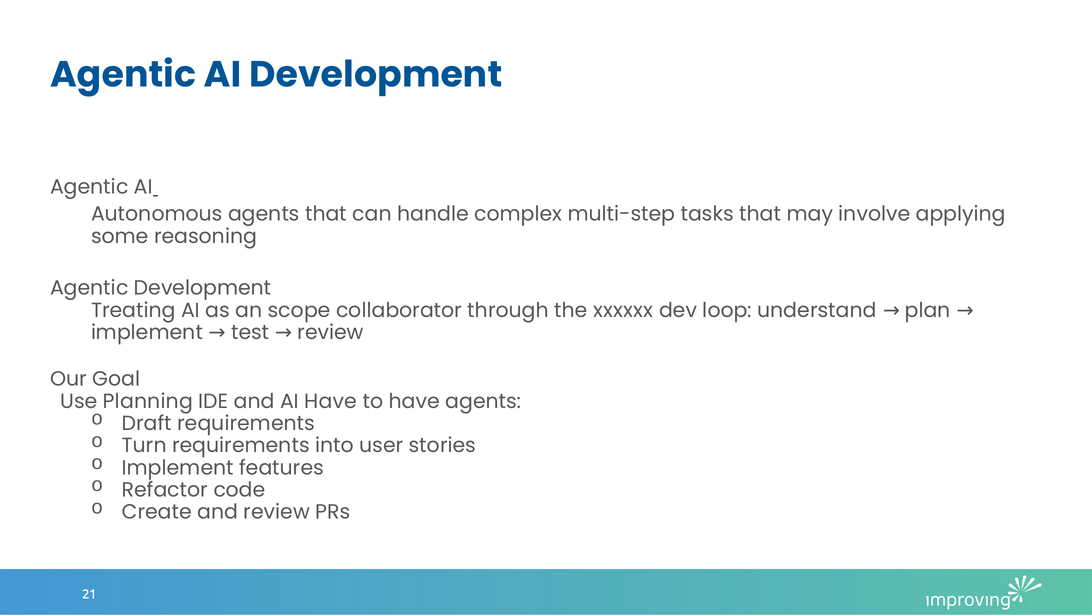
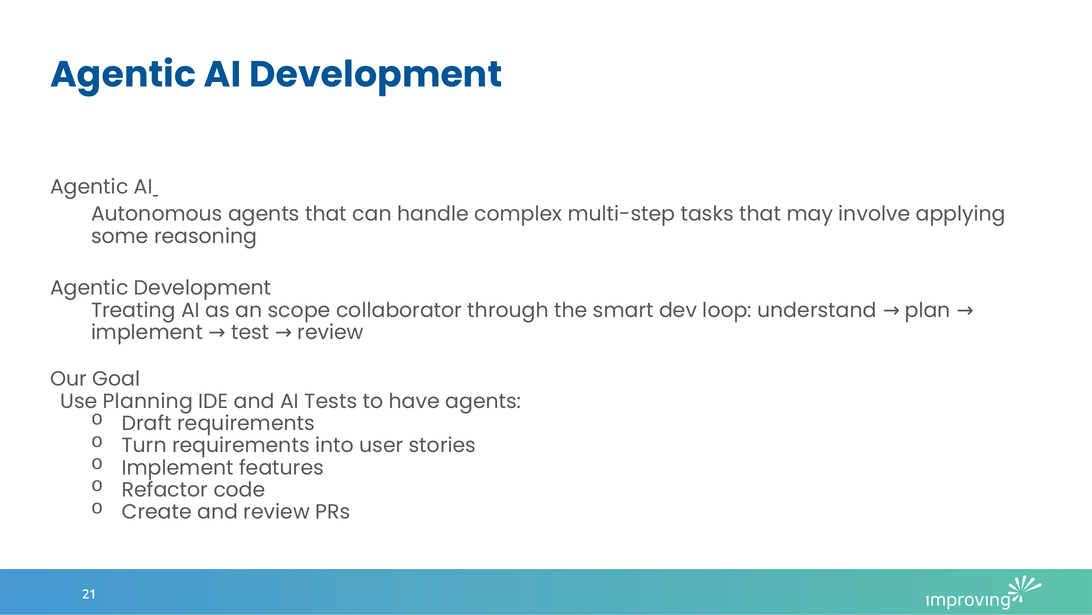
xxxxxx: xxxxxx -> smart
AI Have: Have -> Tests
